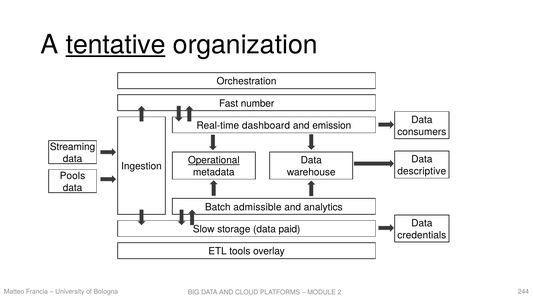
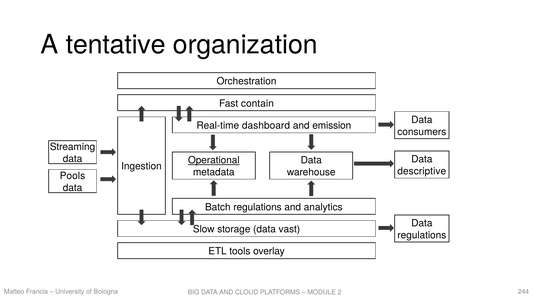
tentative underline: present -> none
number: number -> contain
Batch admissible: admissible -> regulations
paid: paid -> vast
credentials at (422, 235): credentials -> regulations
